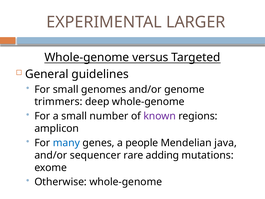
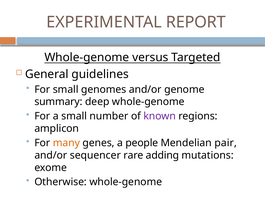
LARGER: LARGER -> REPORT
trimmers: trimmers -> summary
many colour: blue -> orange
java: java -> pair
